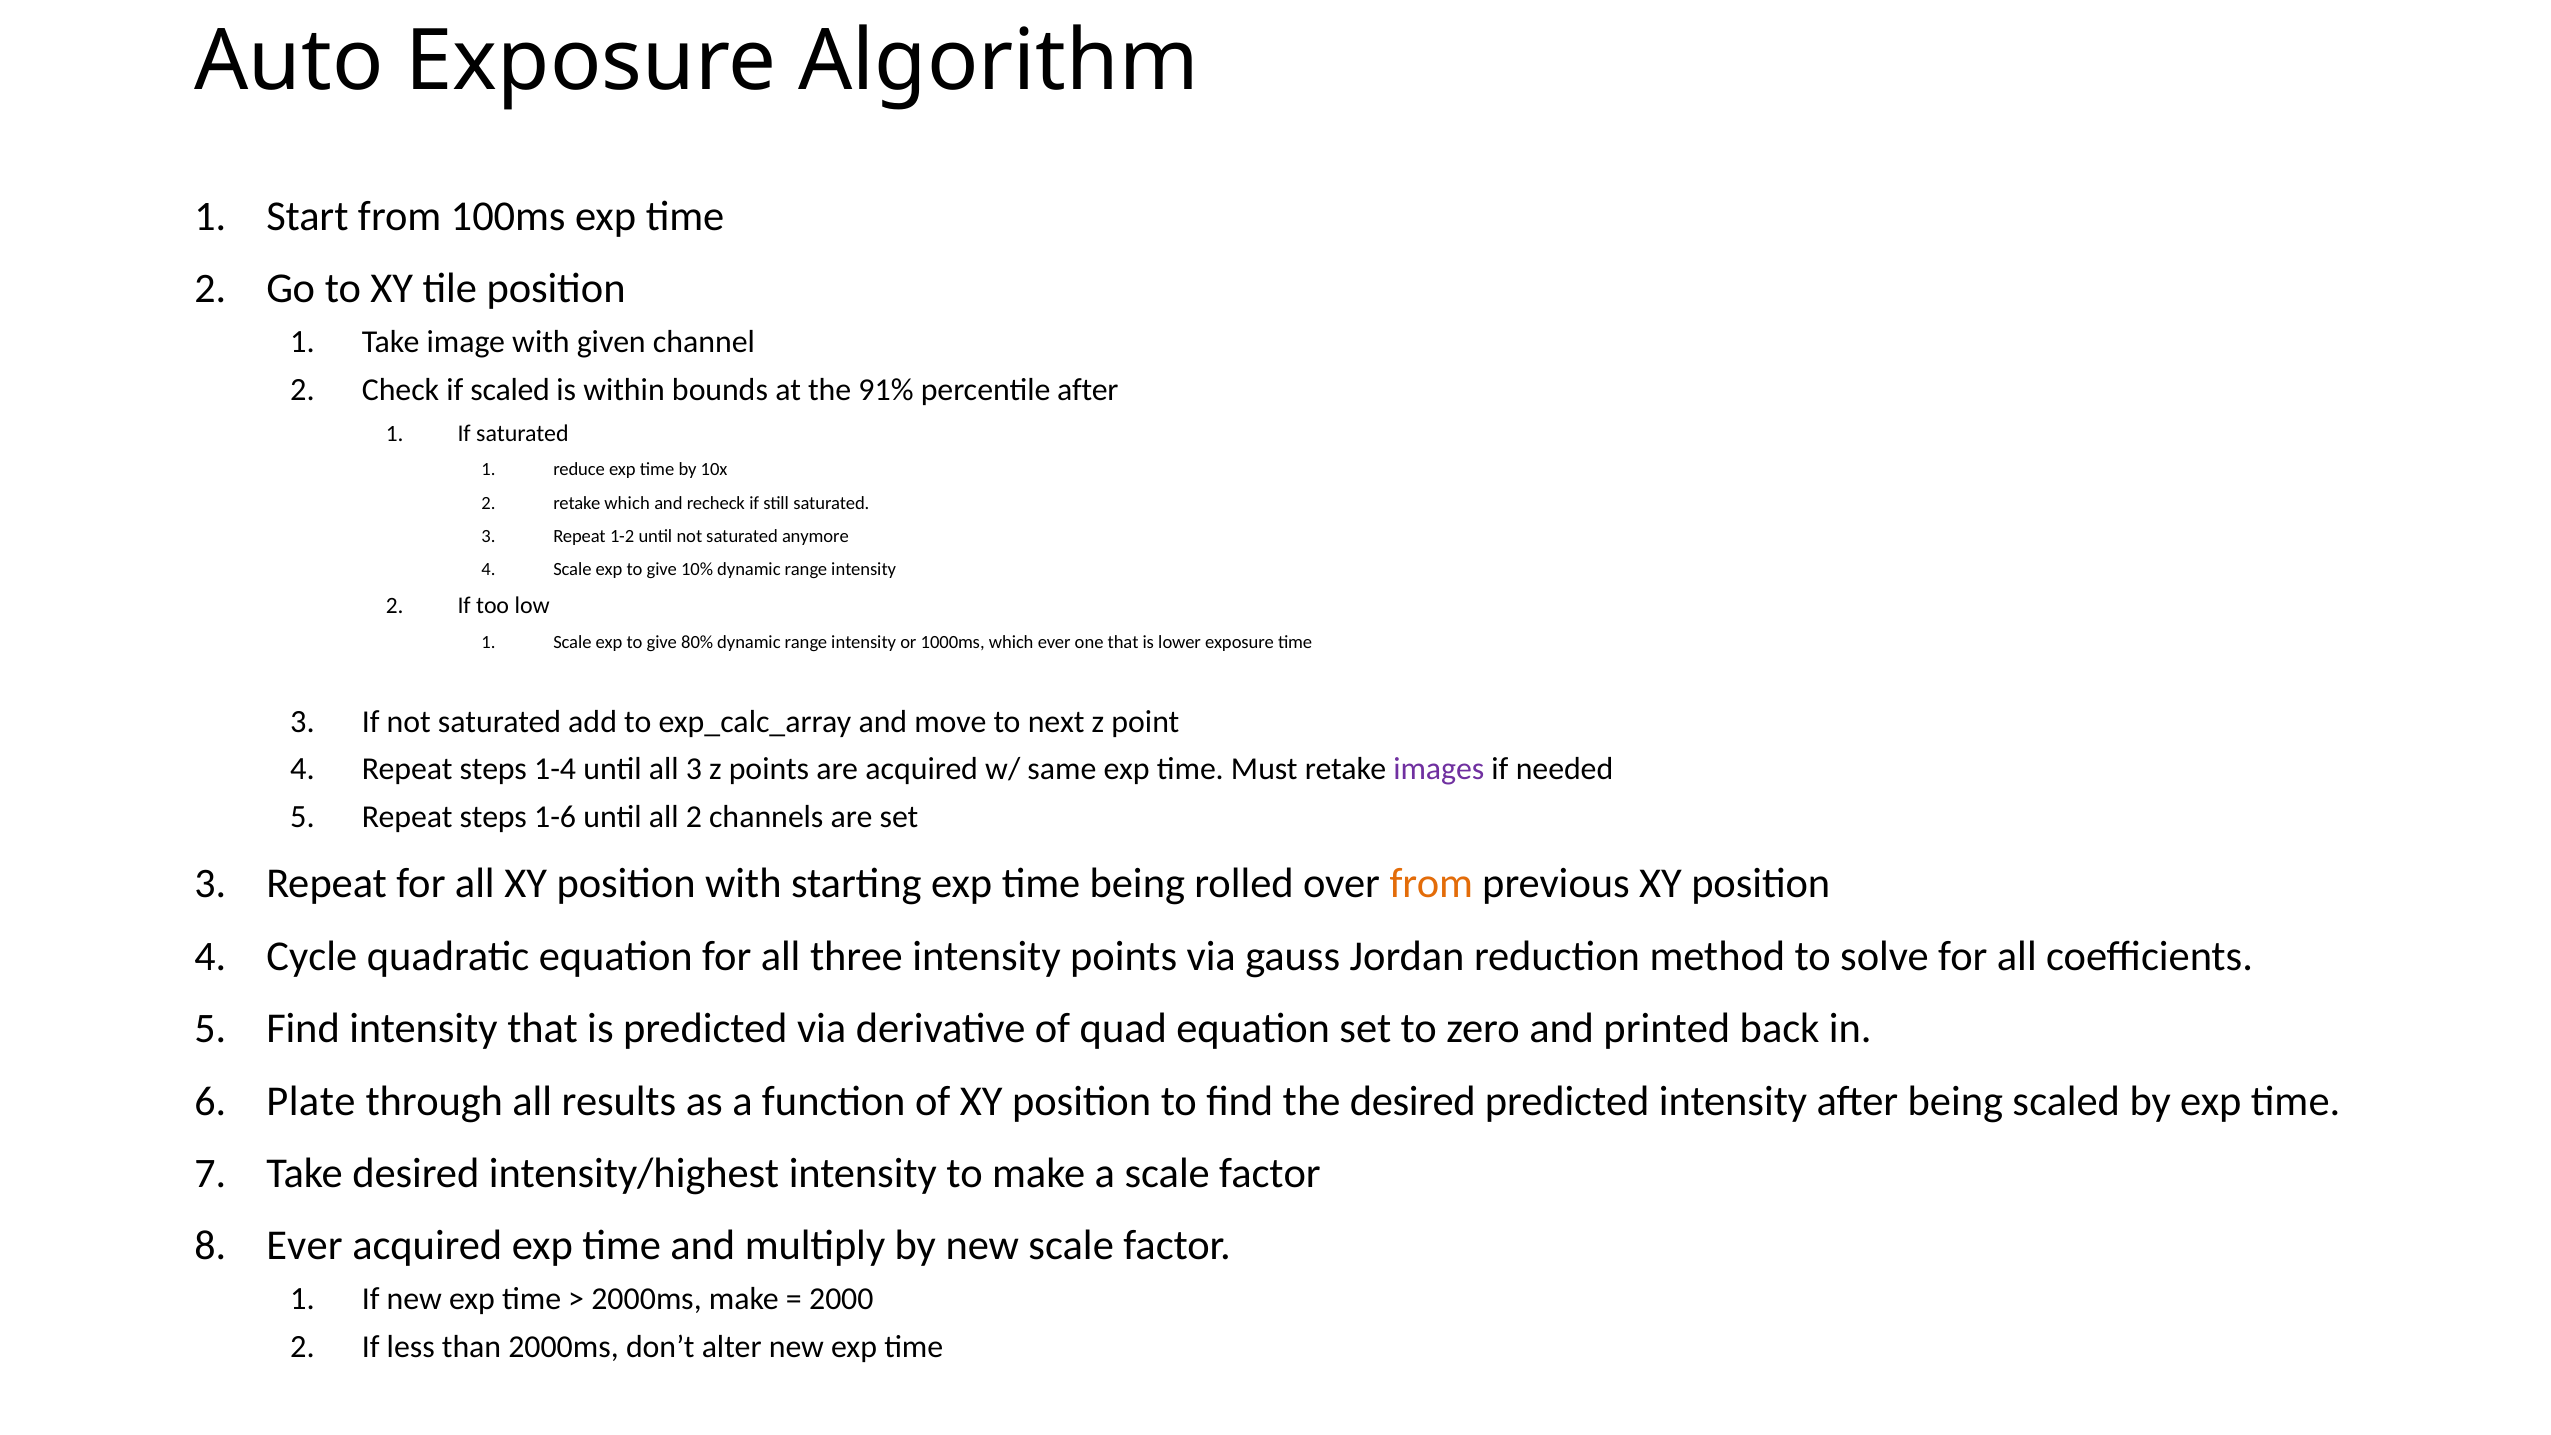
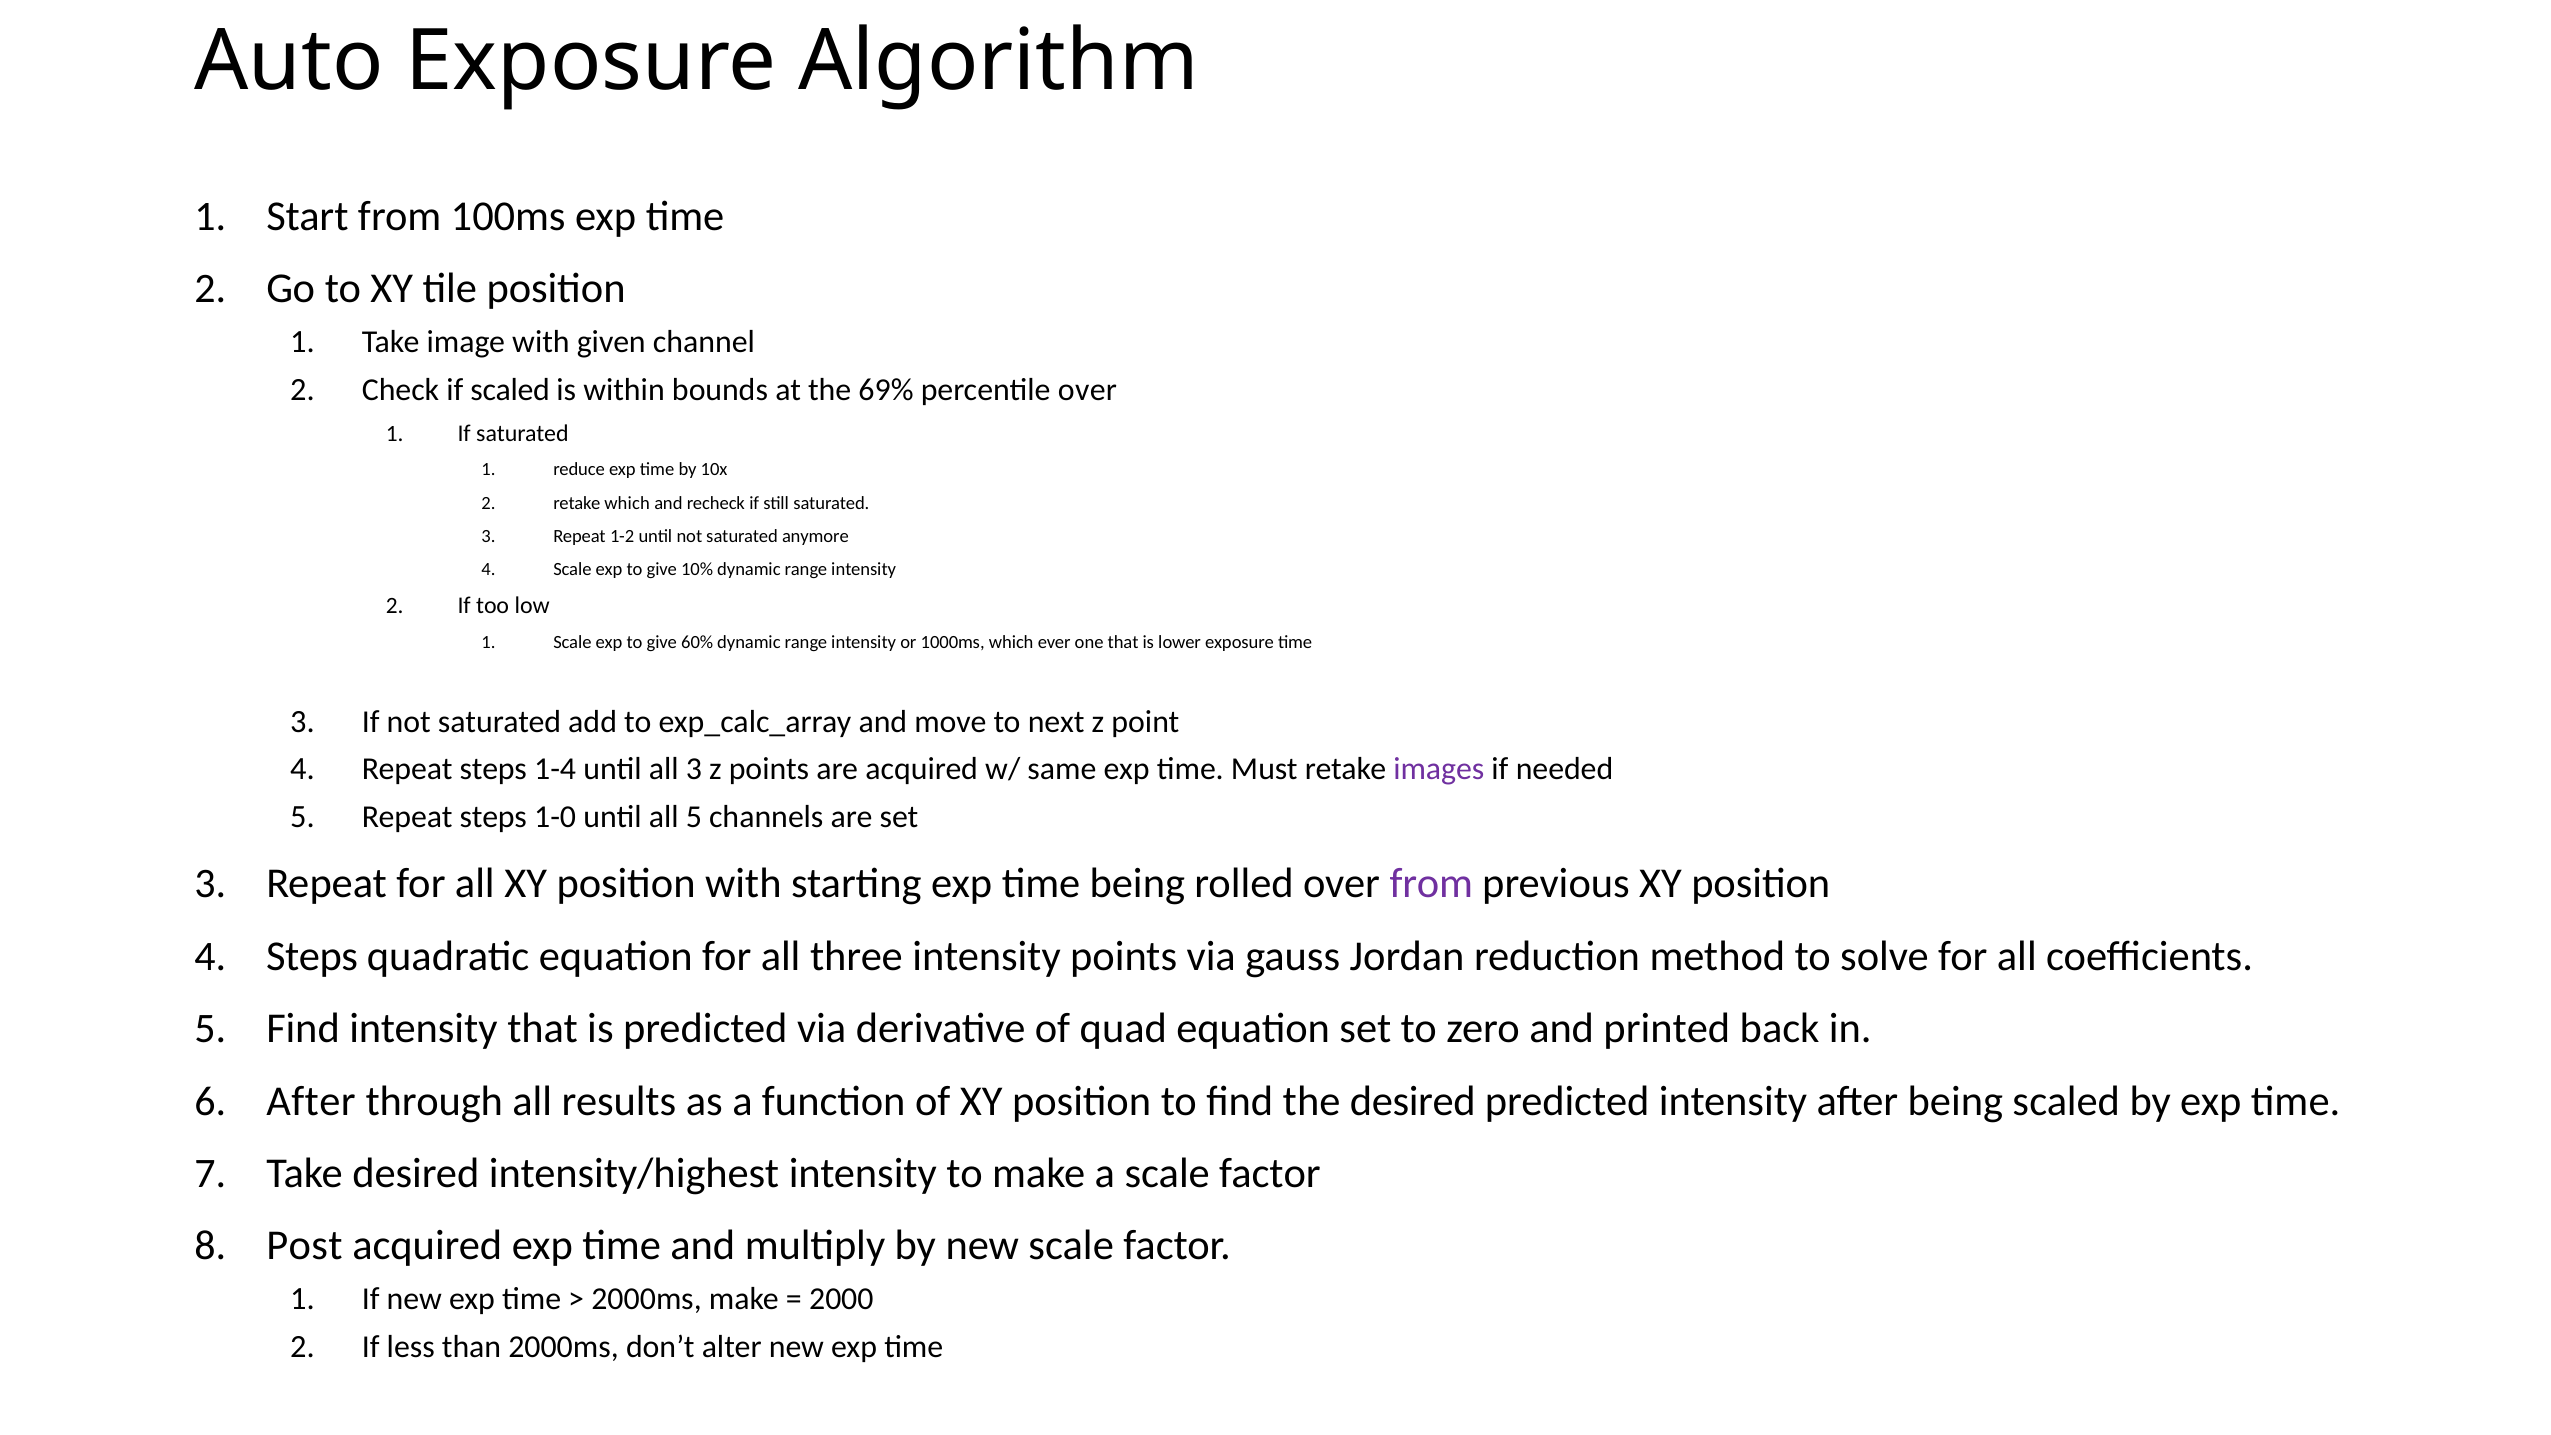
91%: 91% -> 69%
percentile after: after -> over
80%: 80% -> 60%
1-6: 1-6 -> 1-0
all 2: 2 -> 5
from at (1431, 884) colour: orange -> purple
4 Cycle: Cycle -> Steps
Plate at (311, 1101): Plate -> After
Ever at (304, 1246): Ever -> Post
